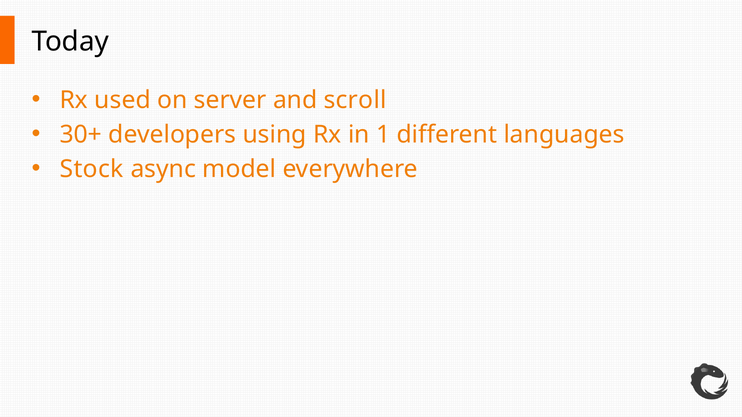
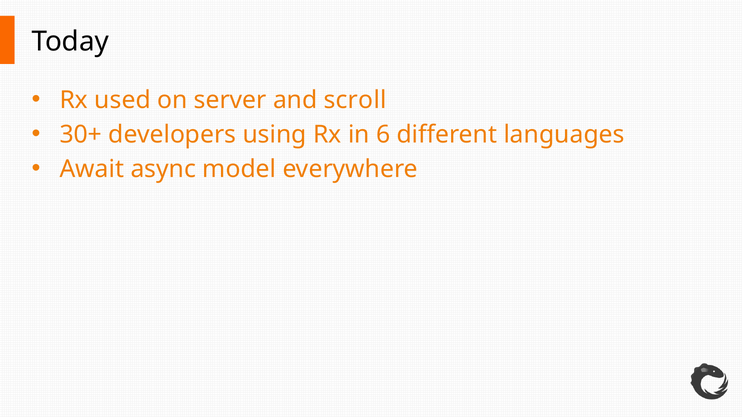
1: 1 -> 6
Stock: Stock -> Await
